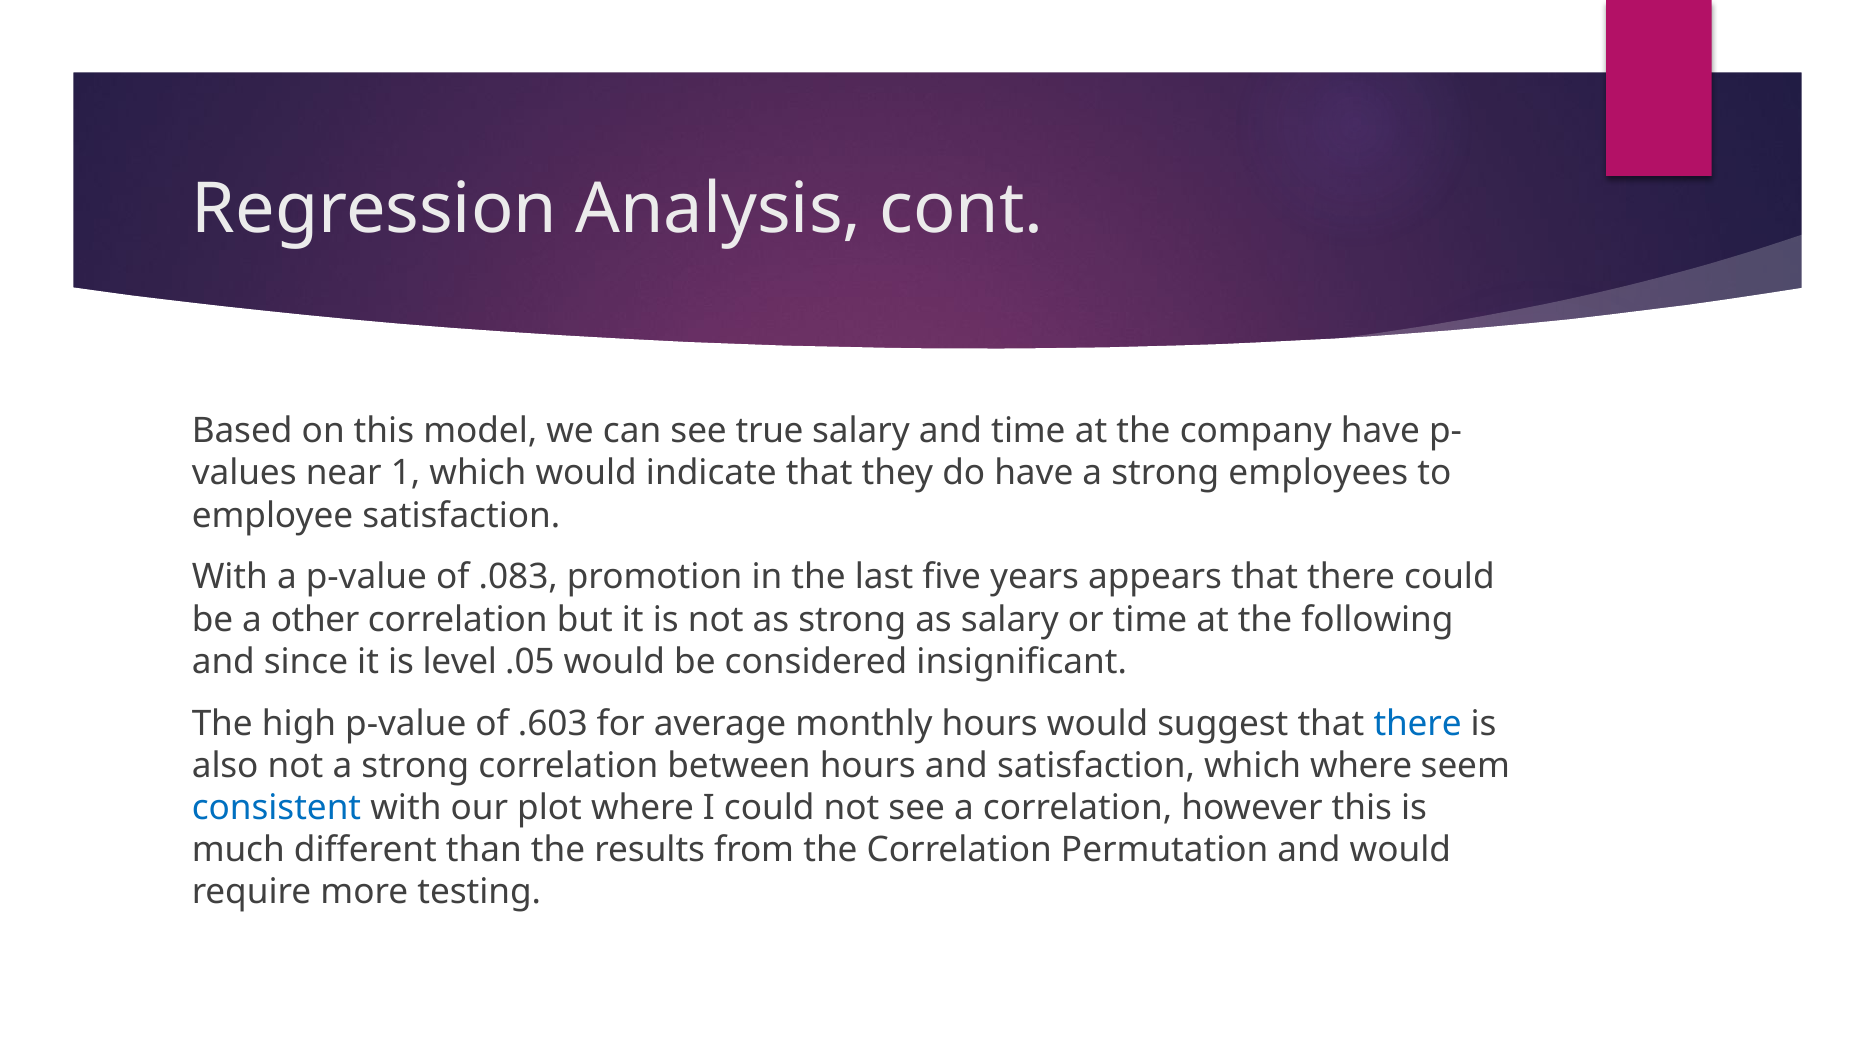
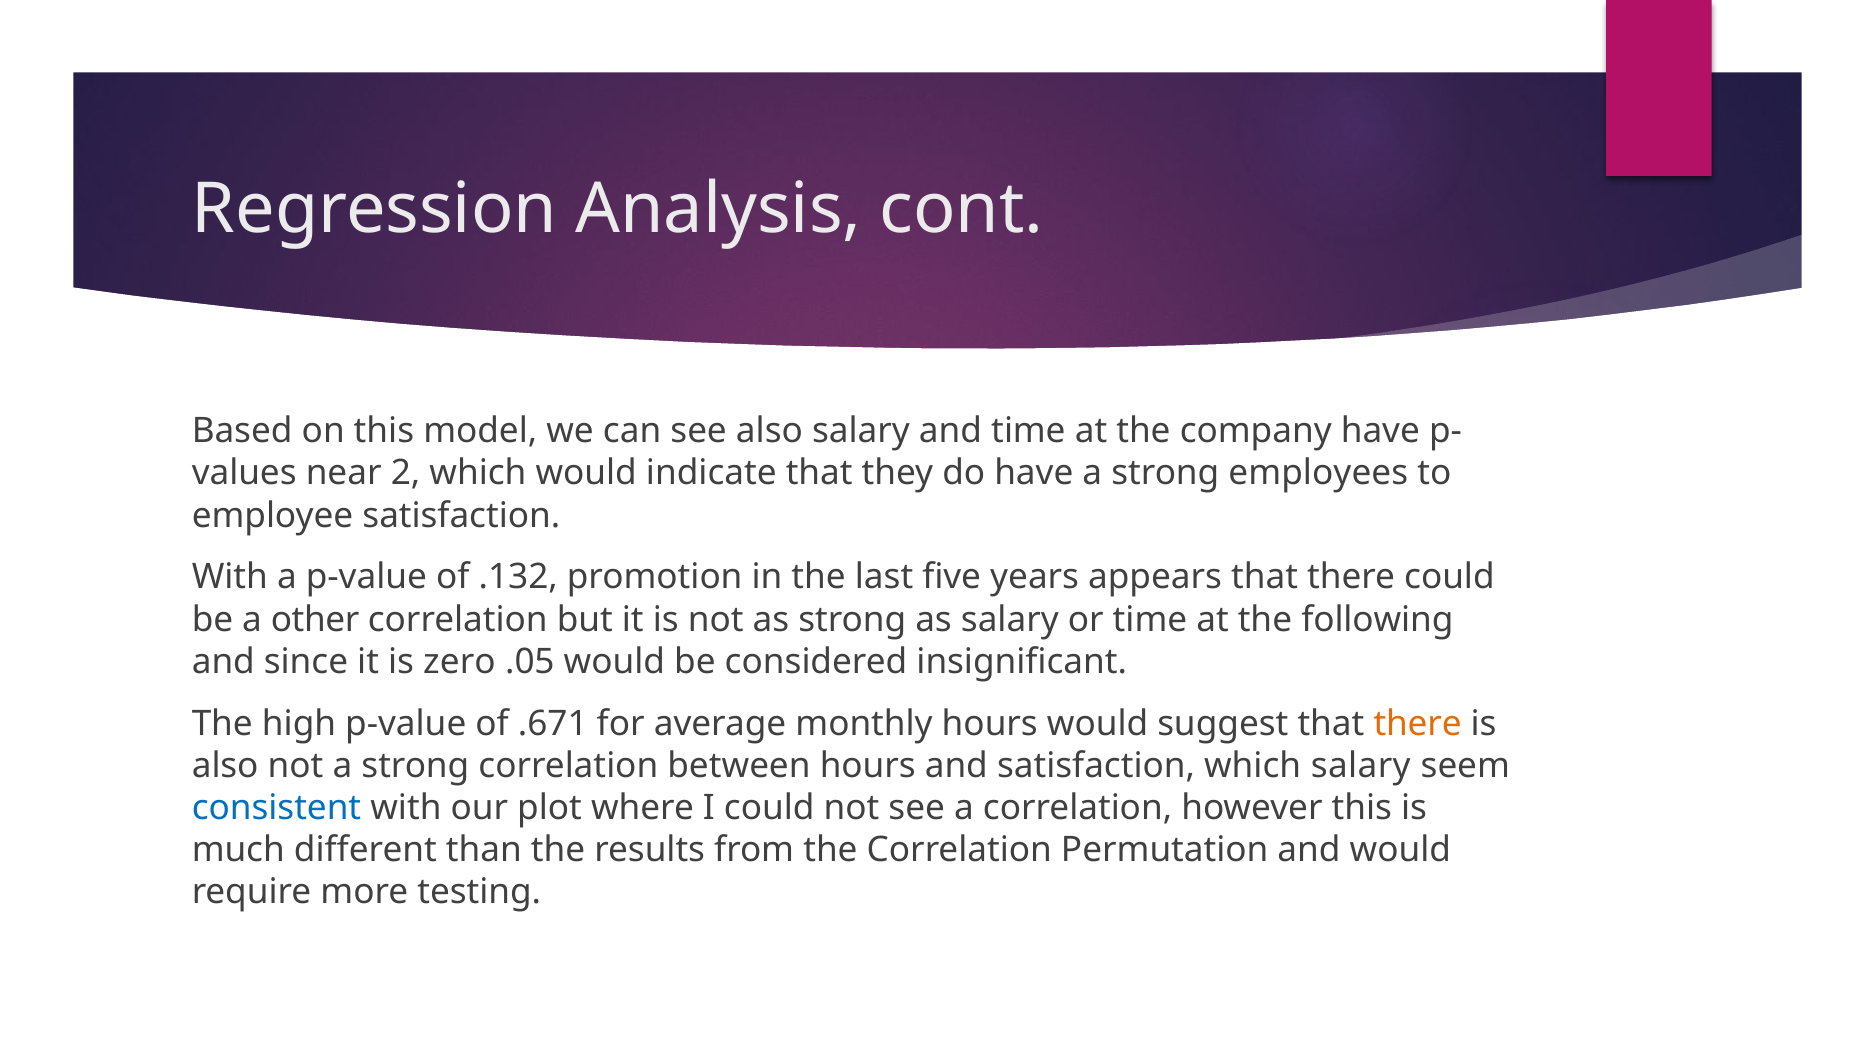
see true: true -> also
1: 1 -> 2
.083: .083 -> .132
level: level -> zero
.603: .603 -> .671
there at (1418, 724) colour: blue -> orange
which where: where -> salary
